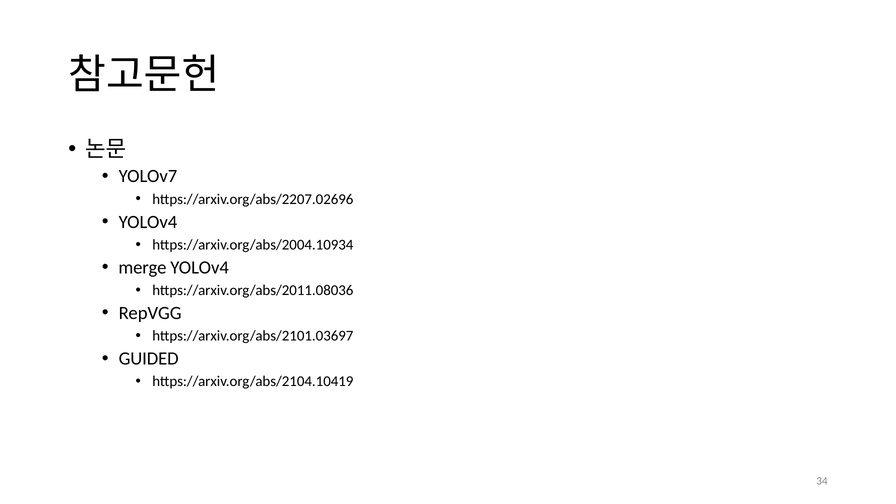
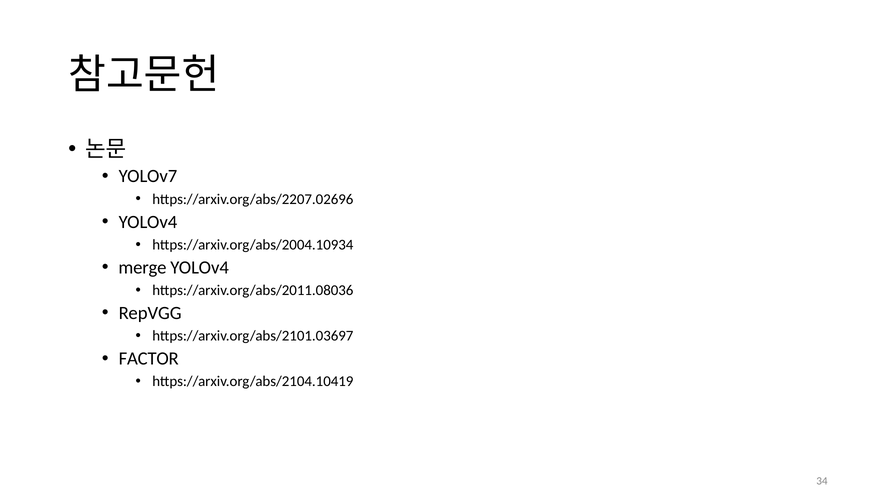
GUIDED: GUIDED -> FACTOR
